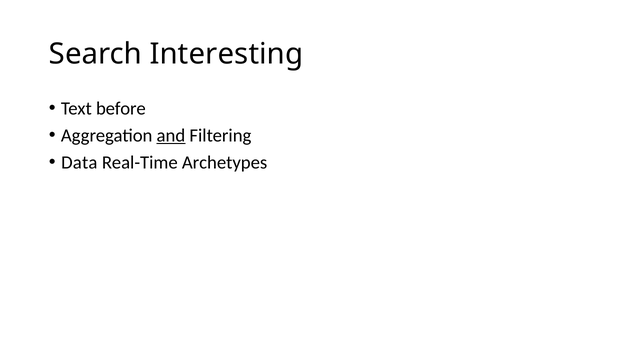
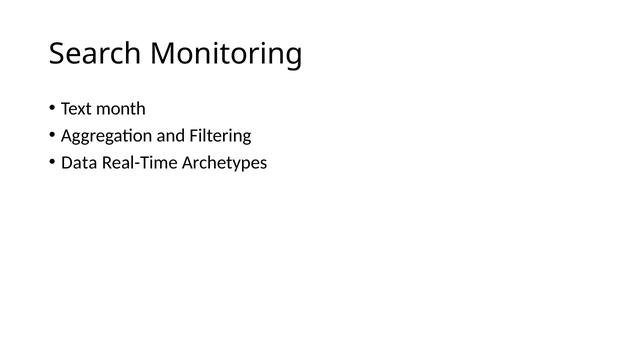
Interesting: Interesting -> Monitoring
before: before -> month
and underline: present -> none
